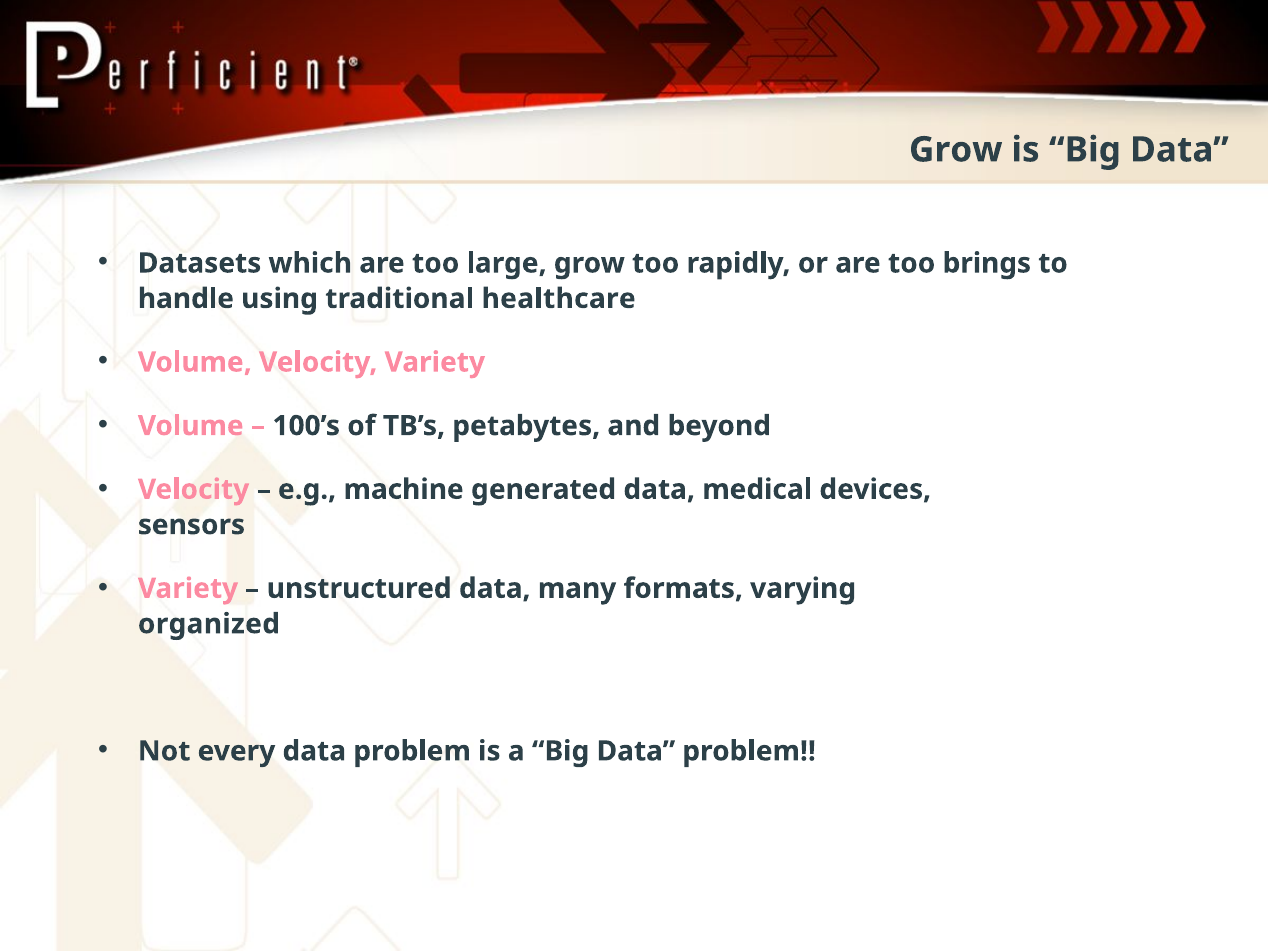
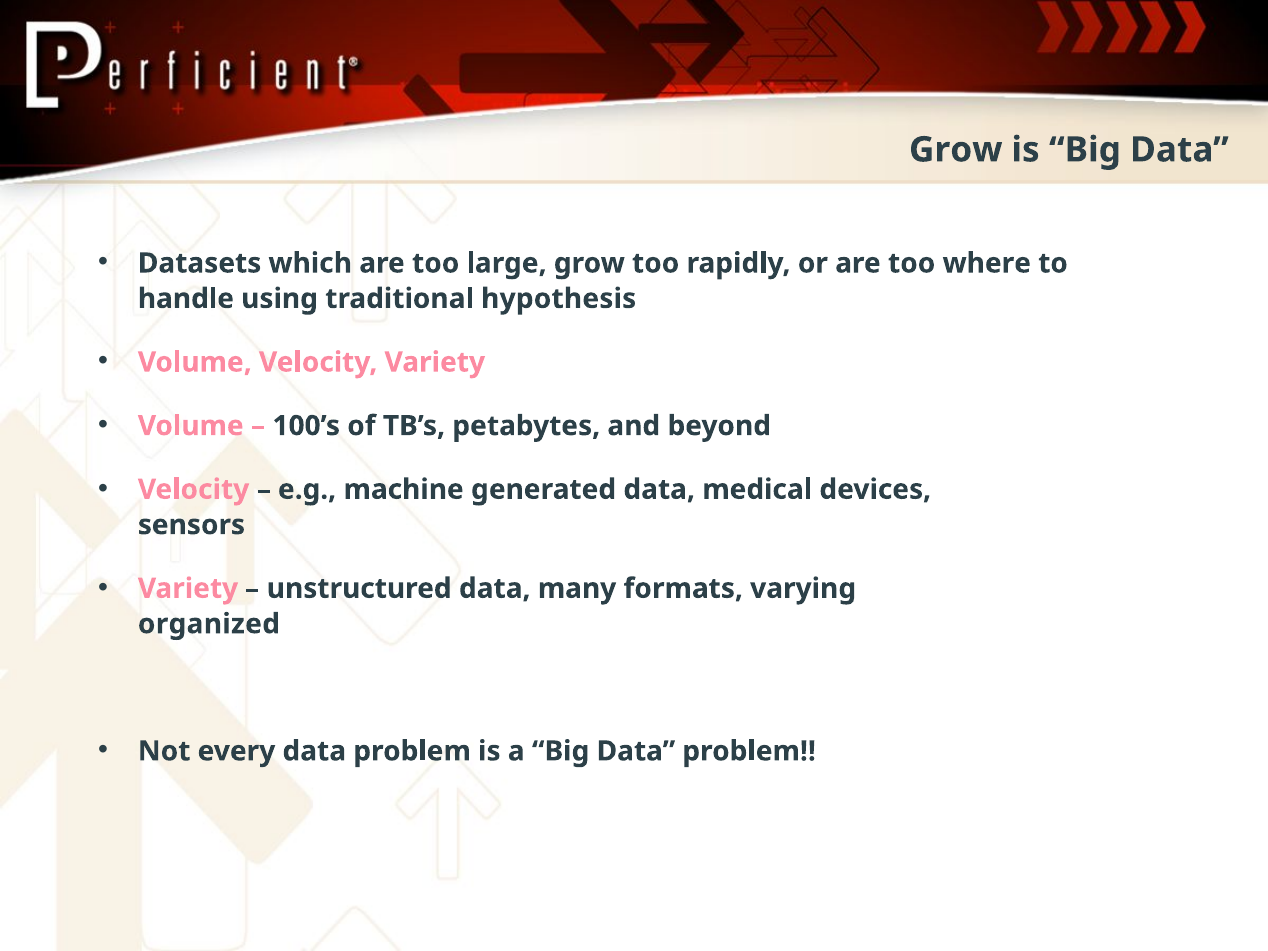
brings: brings -> where
healthcare: healthcare -> hypothesis
